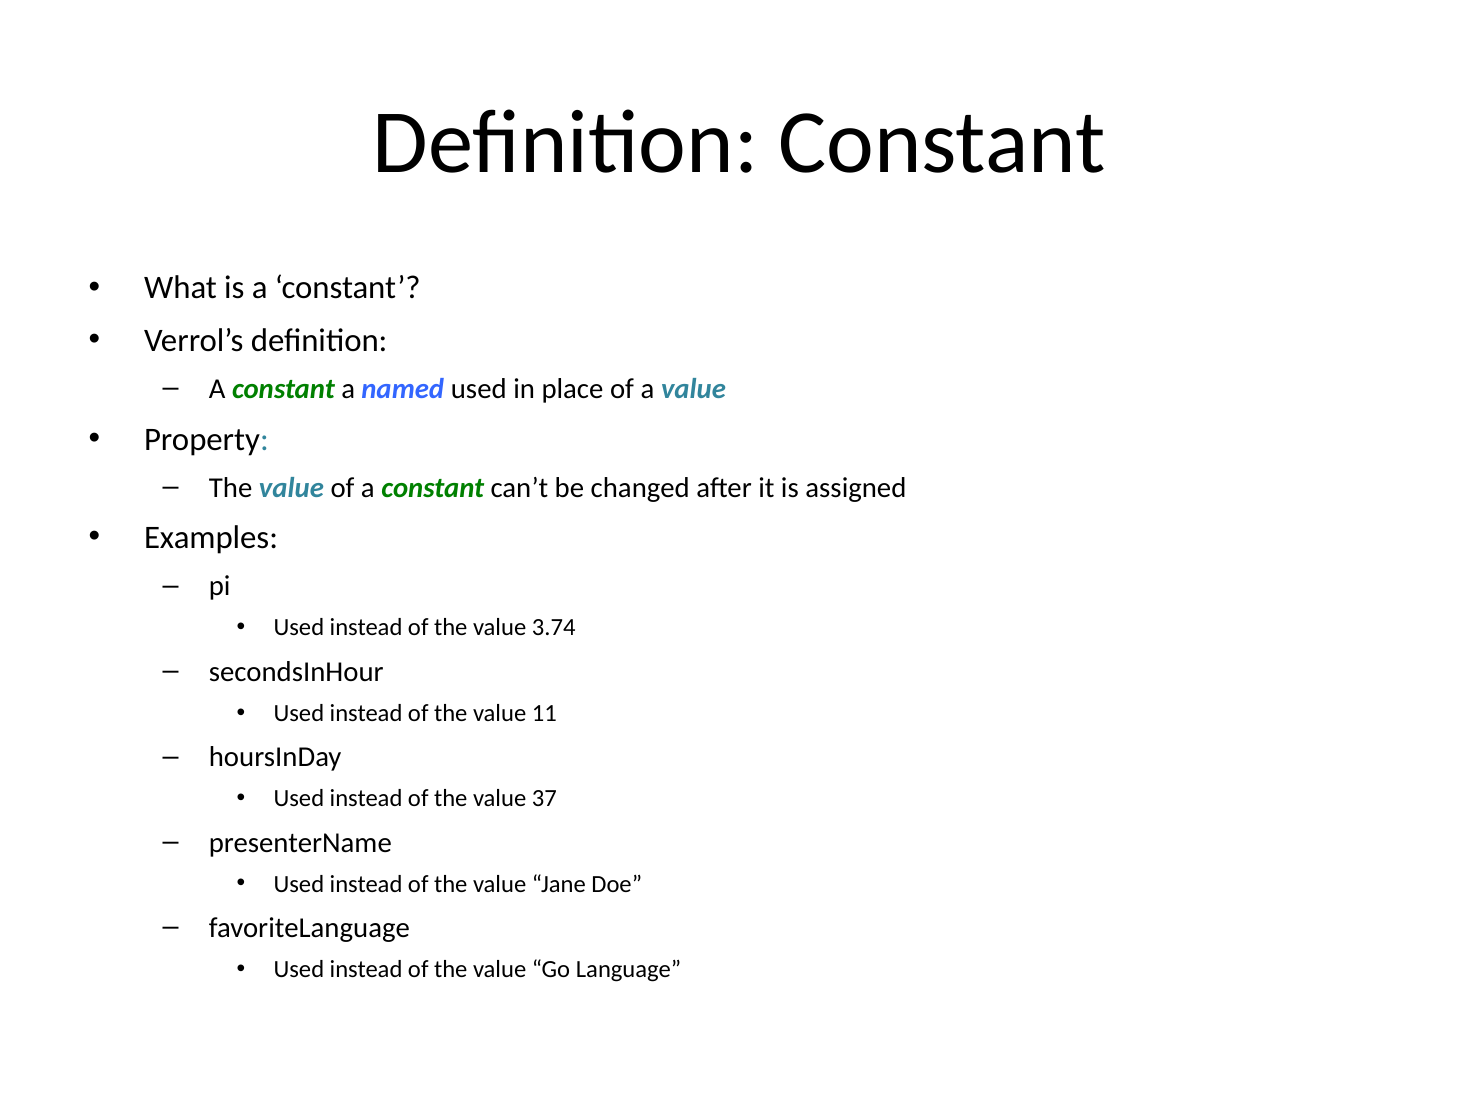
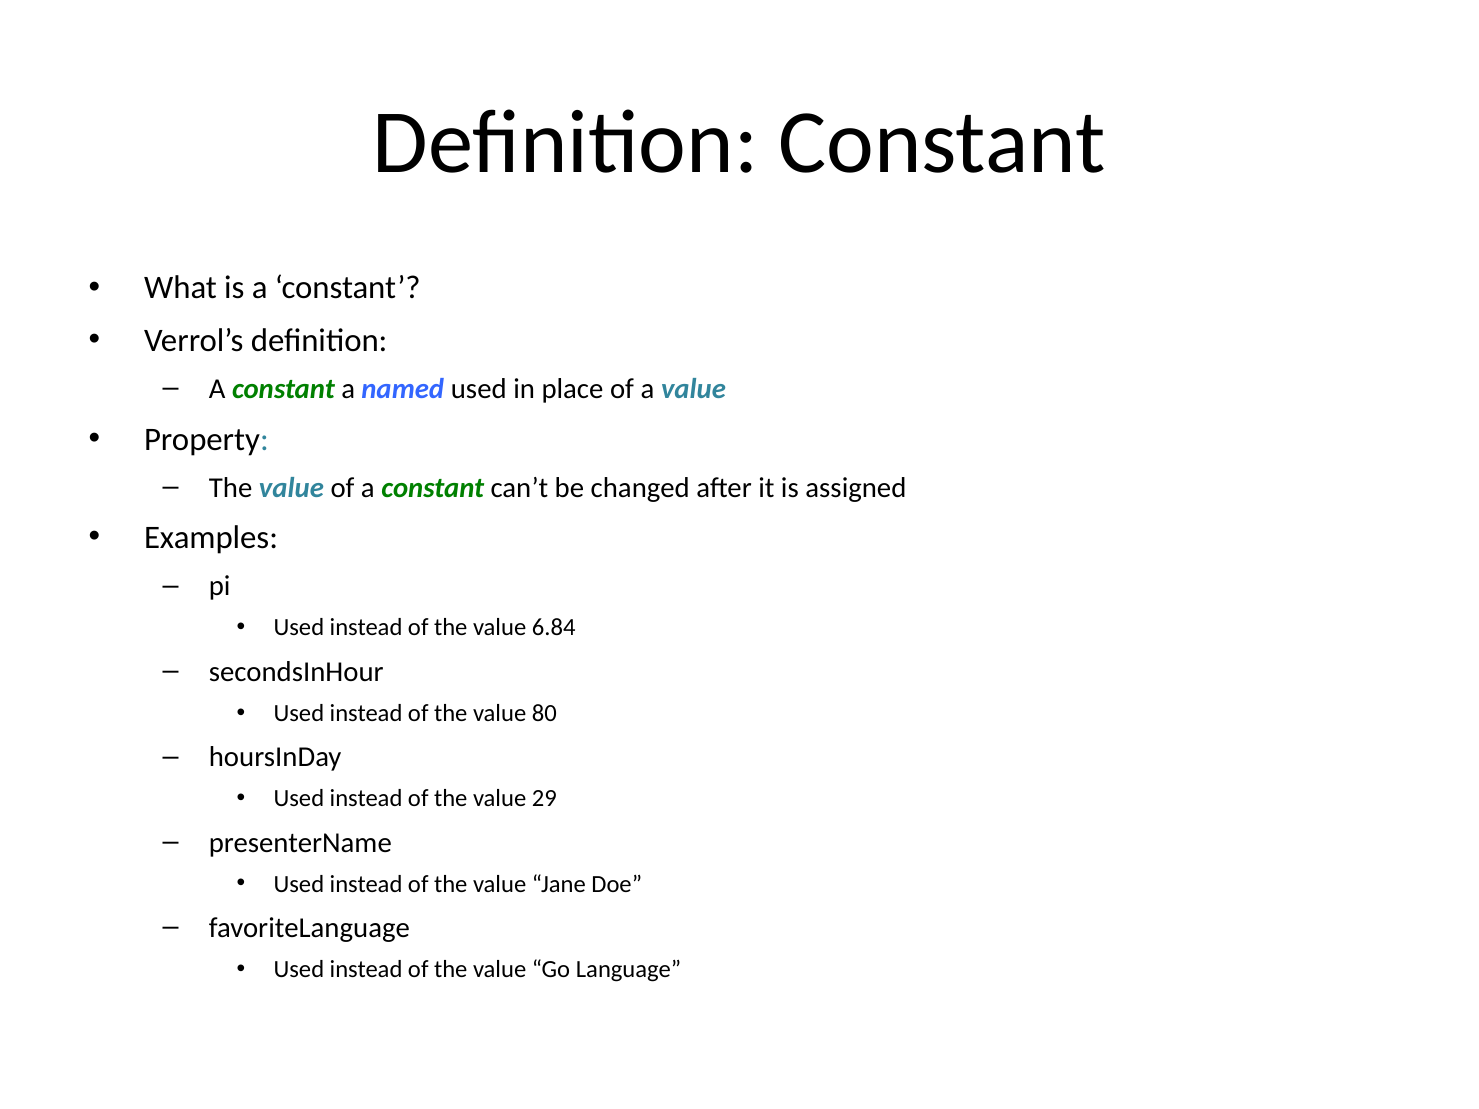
3.74: 3.74 -> 6.84
11: 11 -> 80
37: 37 -> 29
